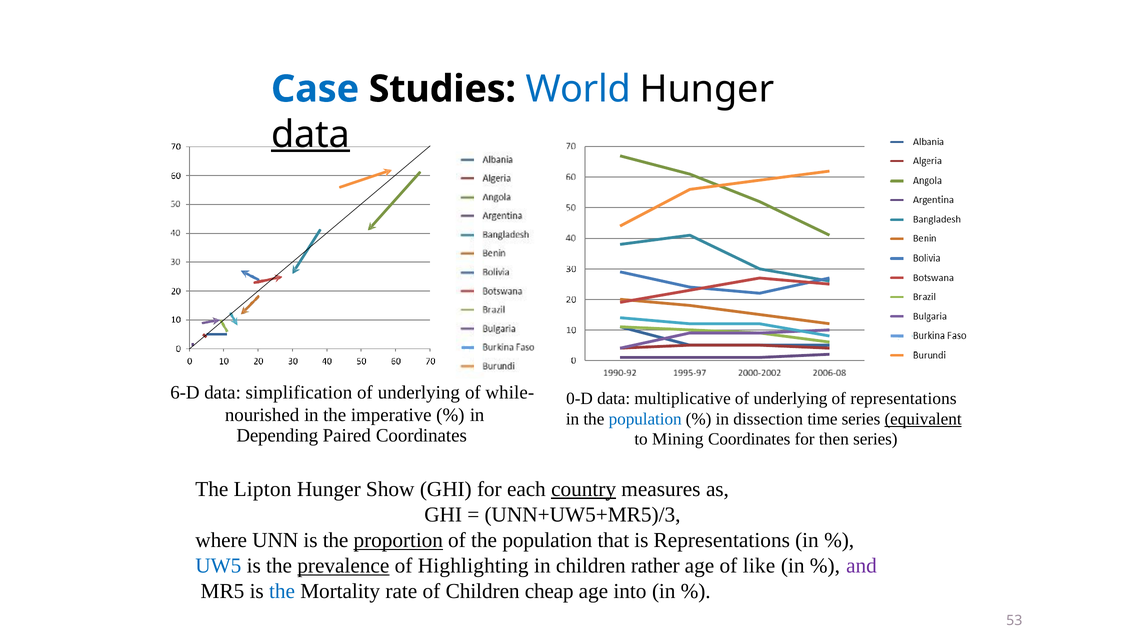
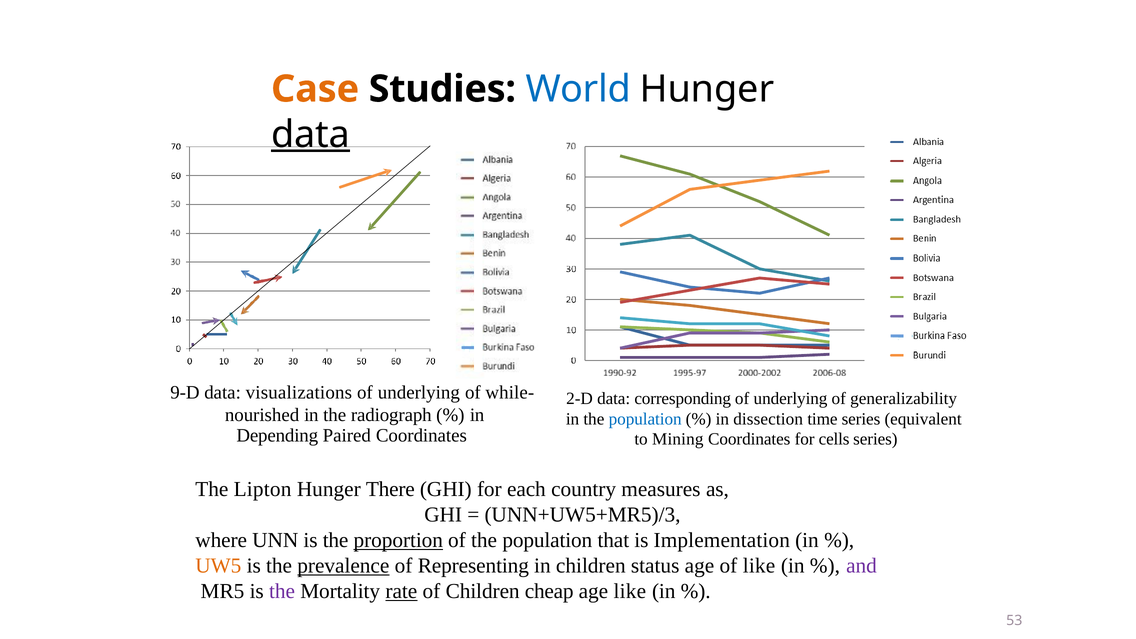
Case colour: blue -> orange
6-D: 6-D -> 9-D
simplification: simplification -> visualizations
0-D: 0-D -> 2-D
multiplicative: multiplicative -> corresponding
of representations: representations -> generalizability
imperative: imperative -> radiograph
equivalent underline: present -> none
then: then -> cells
Show: Show -> There
country underline: present -> none
is Representations: Representations -> Implementation
UW5 colour: blue -> orange
Highlighting: Highlighting -> Representing
rather: rather -> status
the at (282, 591) colour: blue -> purple
rate underline: none -> present
age into: into -> like
